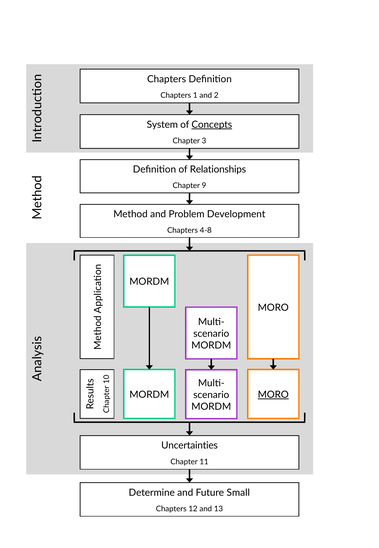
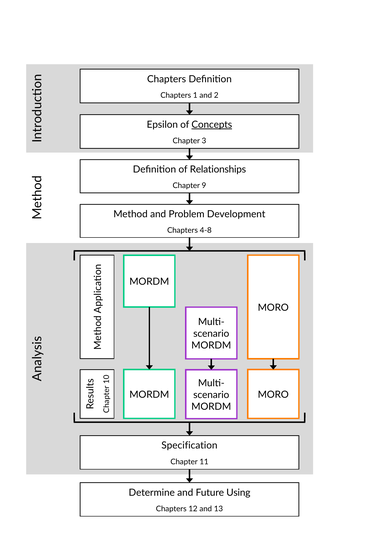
System: System -> Epsilon
MORO at (273, 394) underline: present -> none
Uncertainties: Uncertainties -> Specification
Small: Small -> Using
